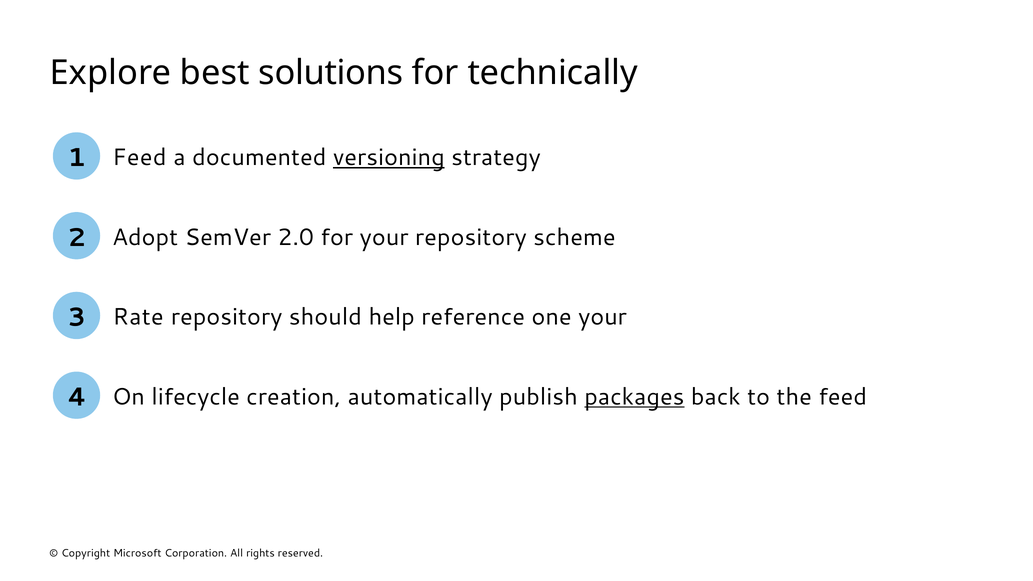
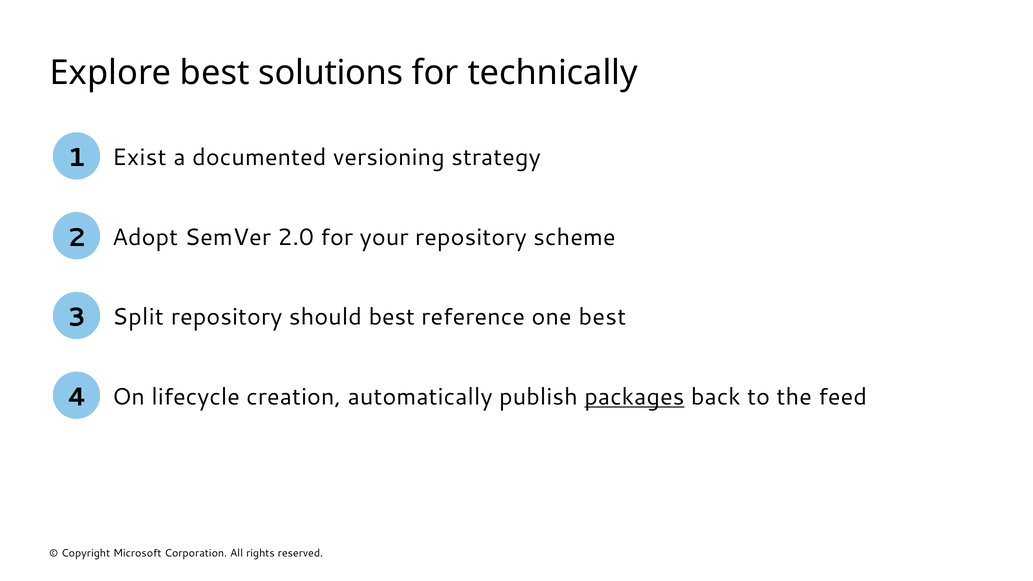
1 Feed: Feed -> Exist
versioning underline: present -> none
Rate: Rate -> Split
should help: help -> best
one your: your -> best
